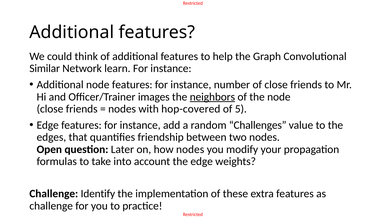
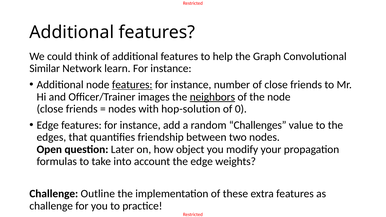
features at (132, 85) underline: none -> present
hop-covered: hop-covered -> hop-solution
5: 5 -> 0
how nodes: nodes -> object
Identify: Identify -> Outline
